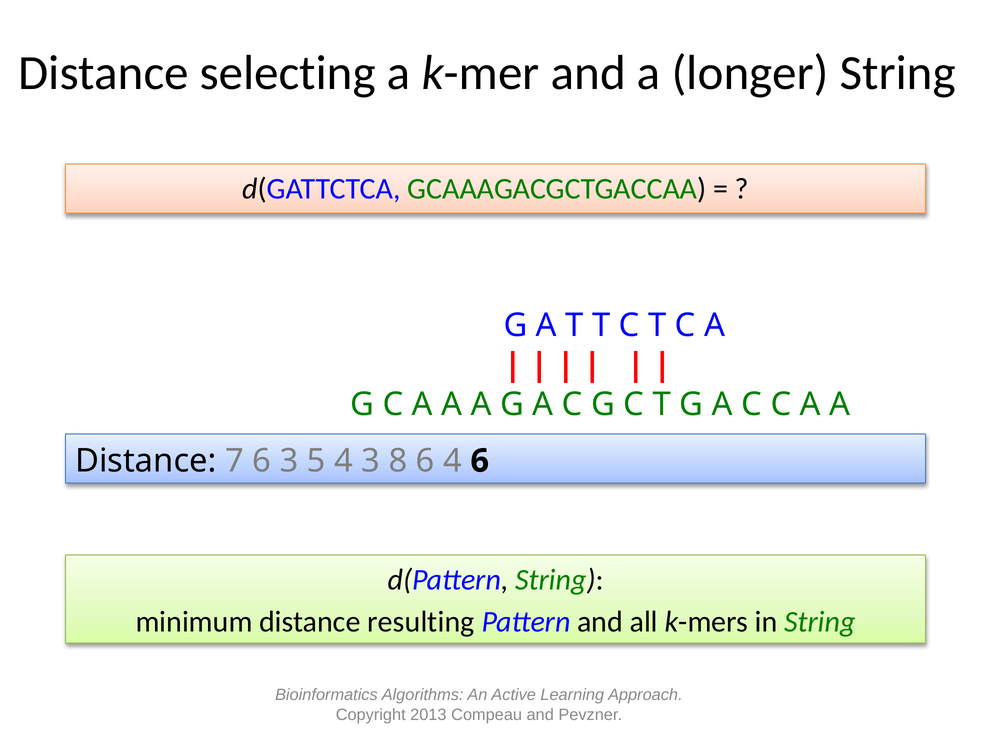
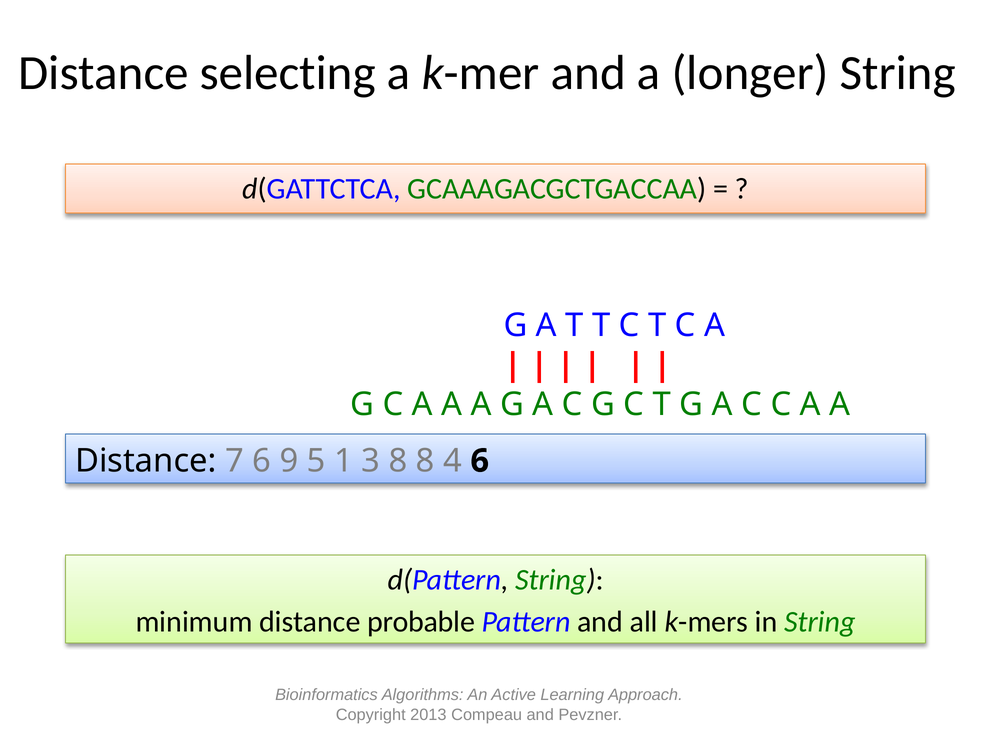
6 3: 3 -> 9
5 4: 4 -> 1
8 6: 6 -> 8
resulting: resulting -> probable
